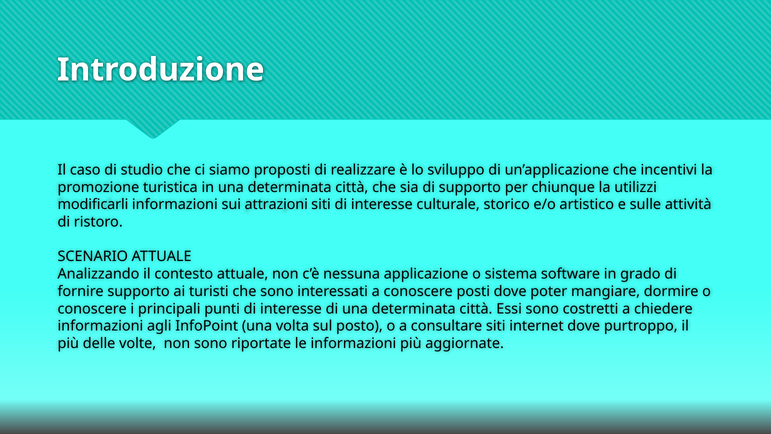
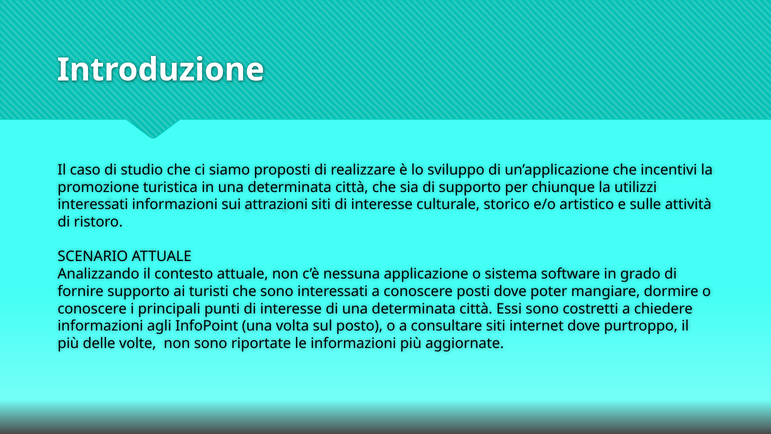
modificarli at (93, 204): modificarli -> interessati
